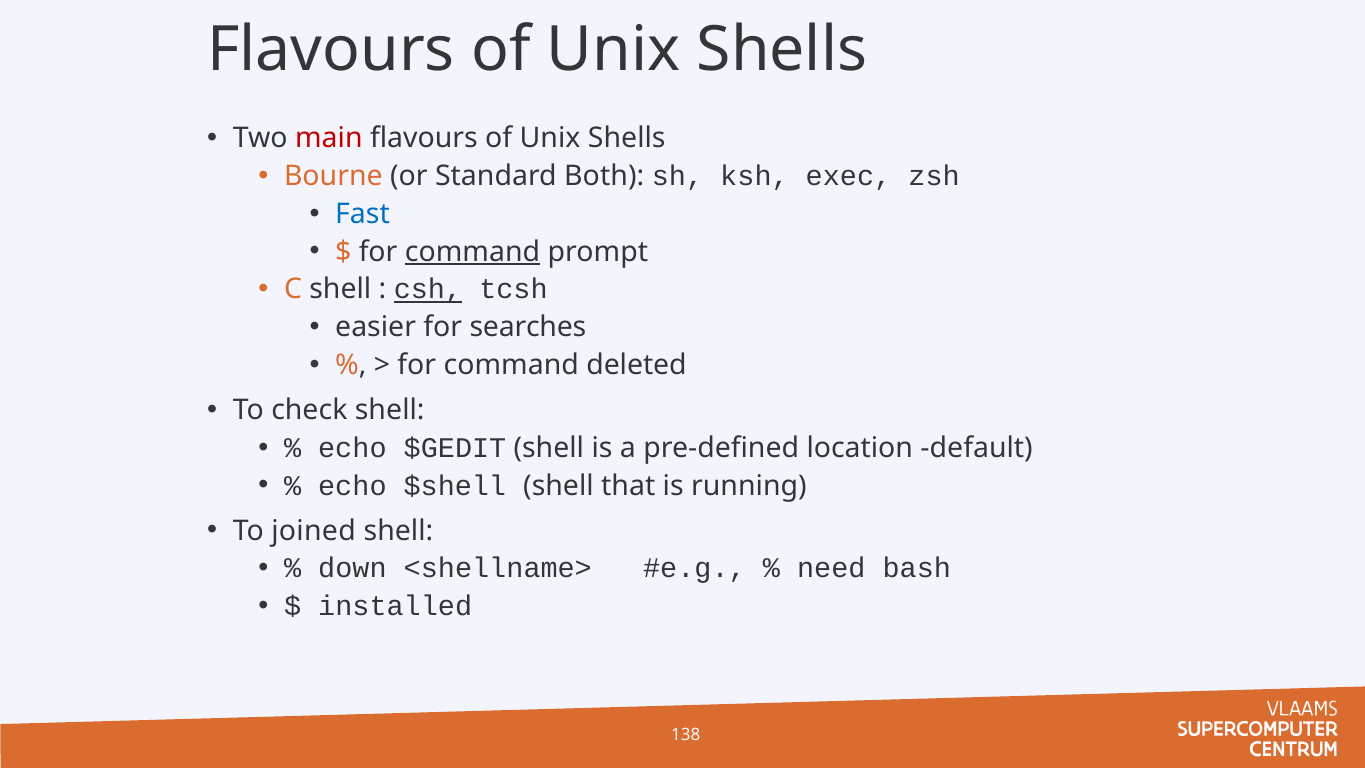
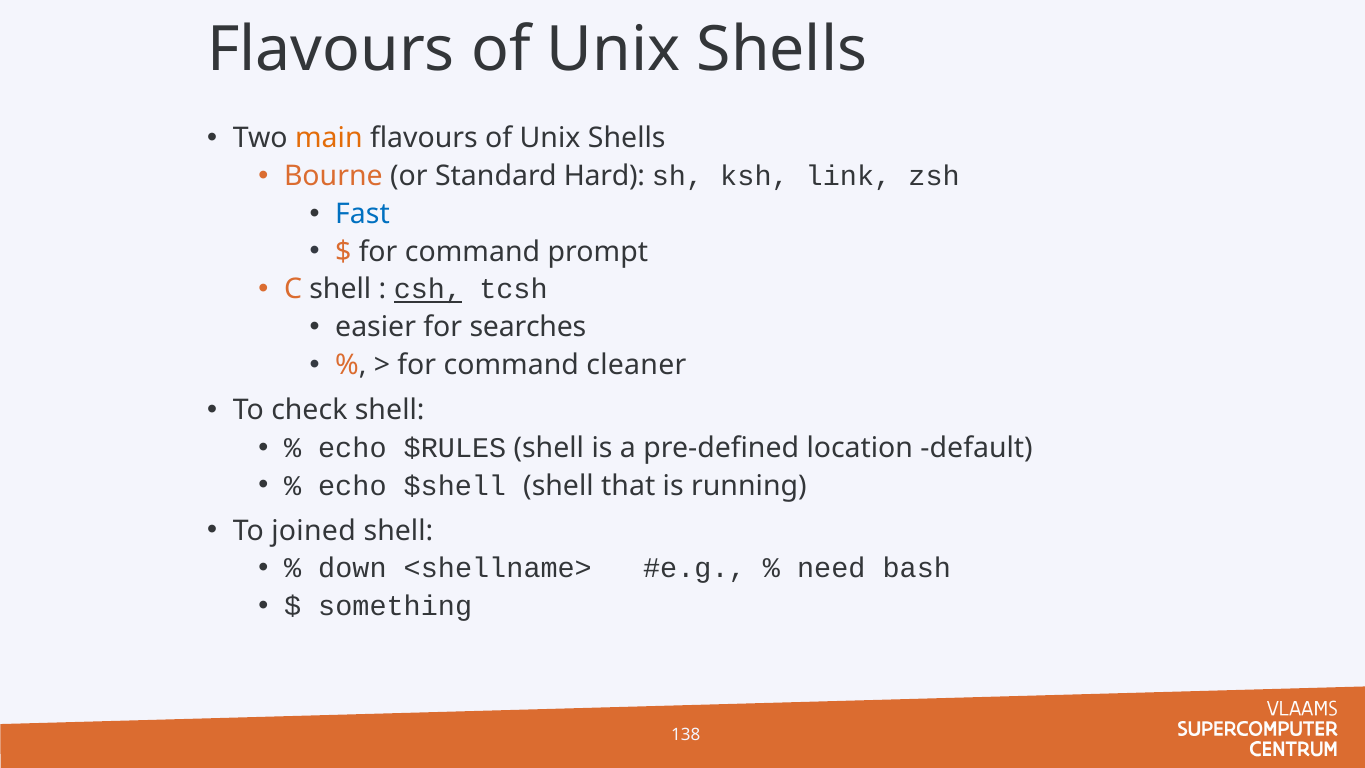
main colour: red -> orange
Both: Both -> Hard
exec: exec -> link
command at (473, 252) underline: present -> none
deleted: deleted -> cleaner
$GEDIT: $GEDIT -> $RULES
installed: installed -> something
